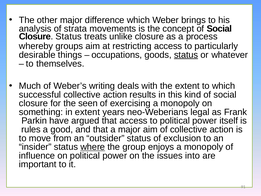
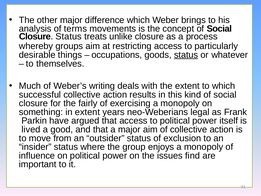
strata: strata -> terms
seen: seen -> fairly
rules: rules -> lived
where underline: present -> none
into: into -> find
